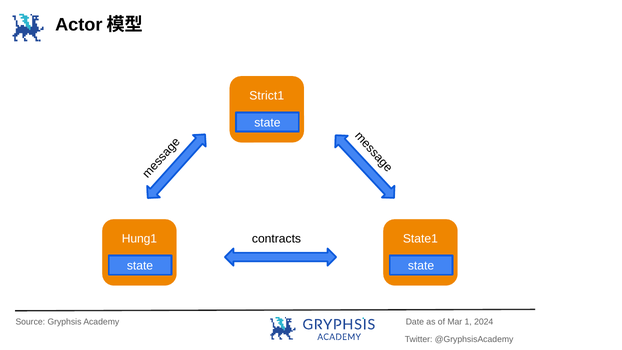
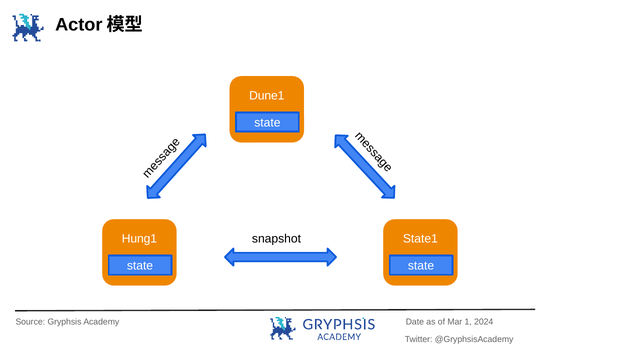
Strict1: Strict1 -> Dune1
contracts: contracts -> snapshot
